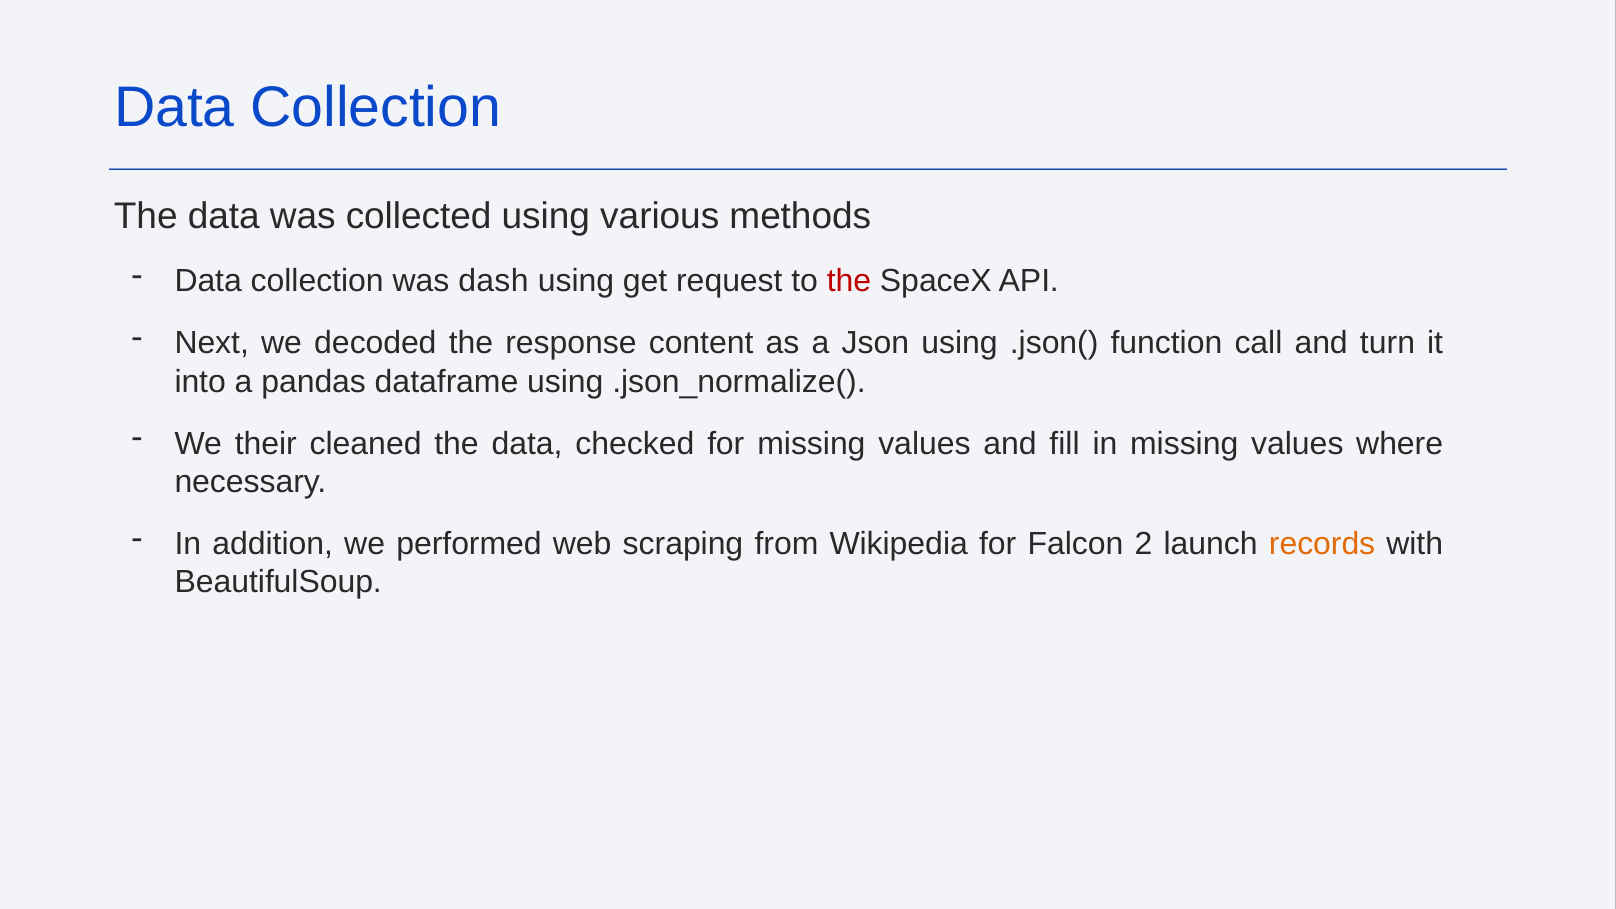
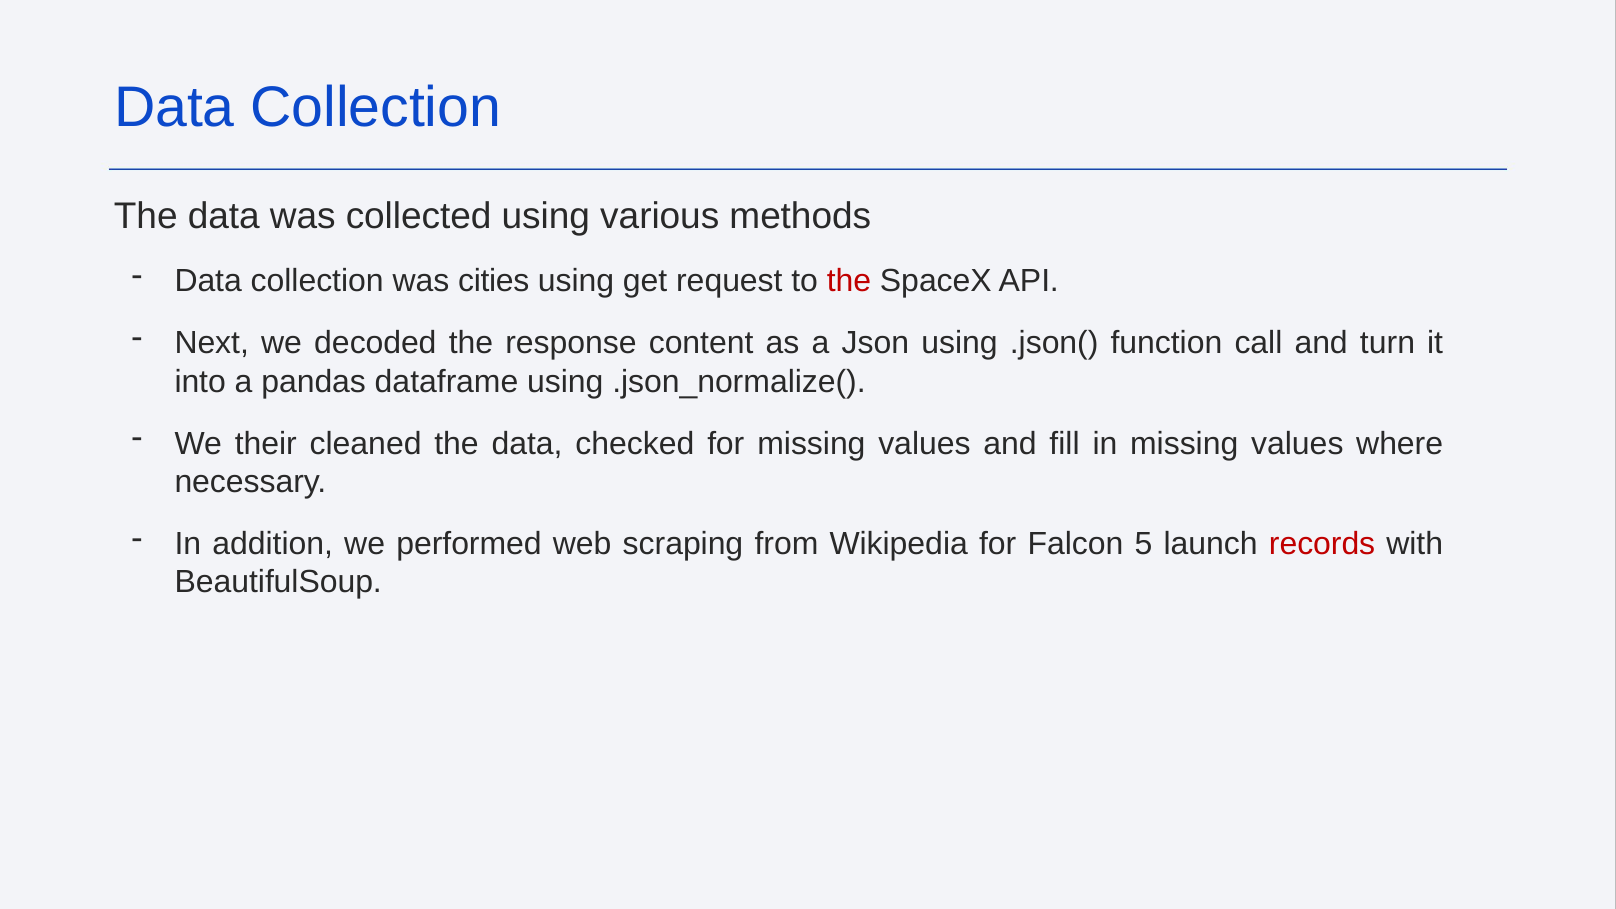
dash: dash -> cities
2: 2 -> 5
records colour: orange -> red
